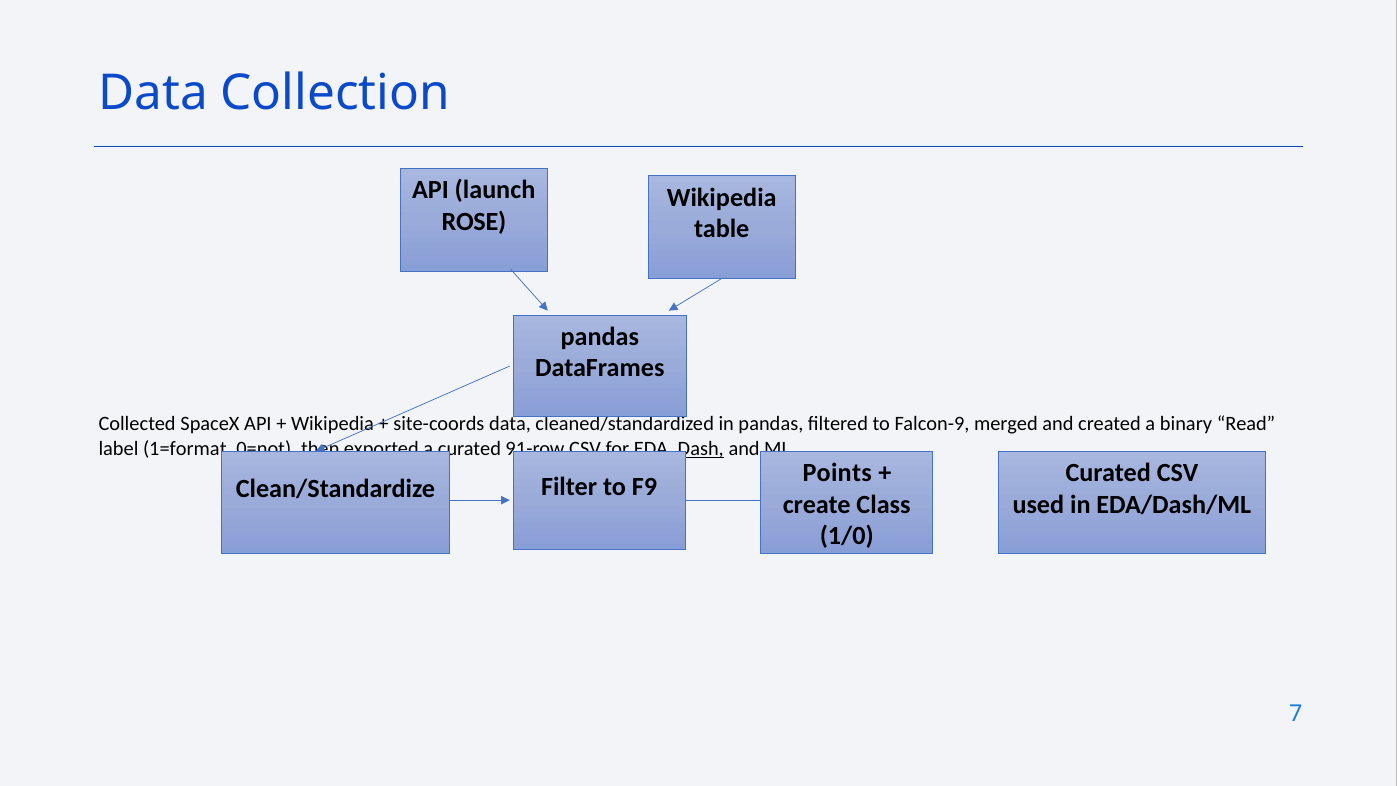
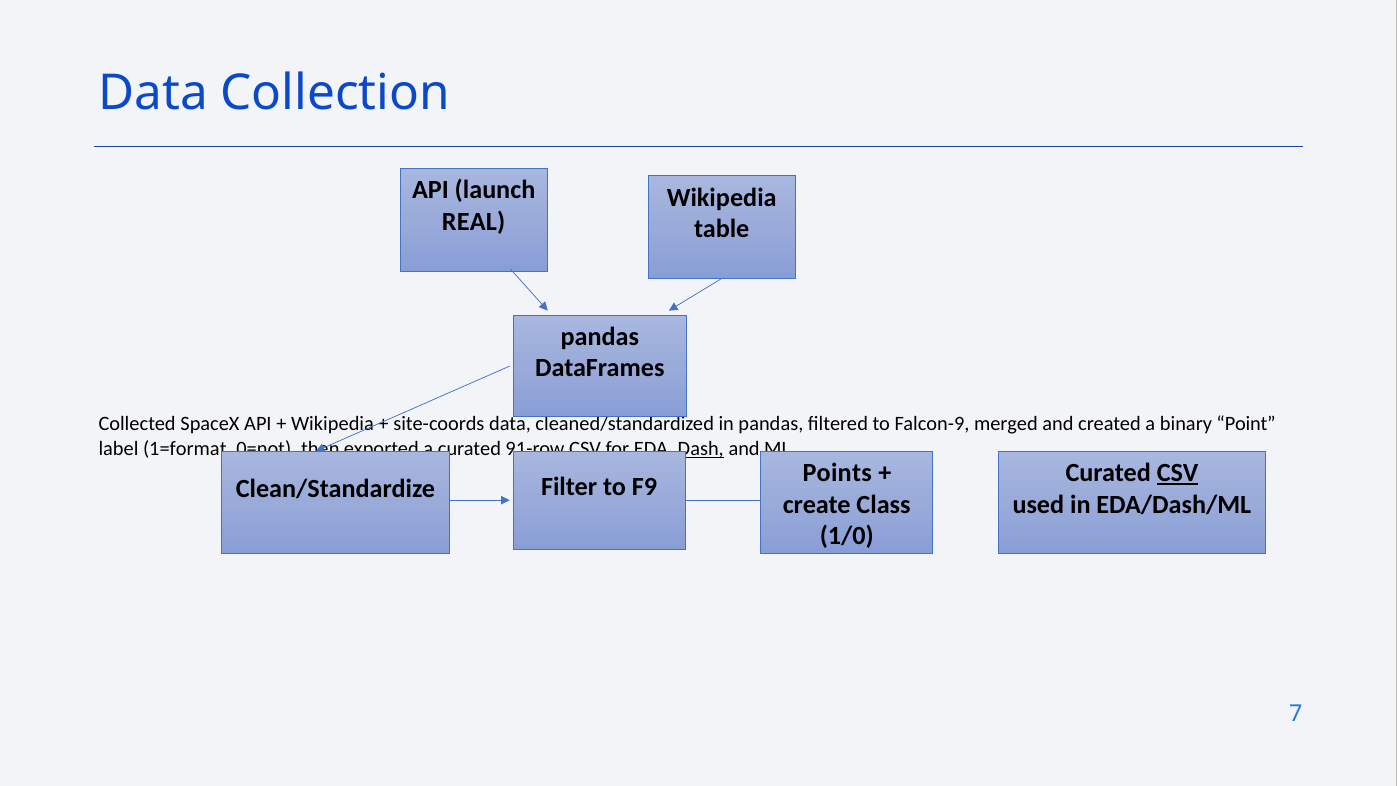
ROSE: ROSE -> REAL
Read: Read -> Point
CSV at (1178, 473) underline: none -> present
